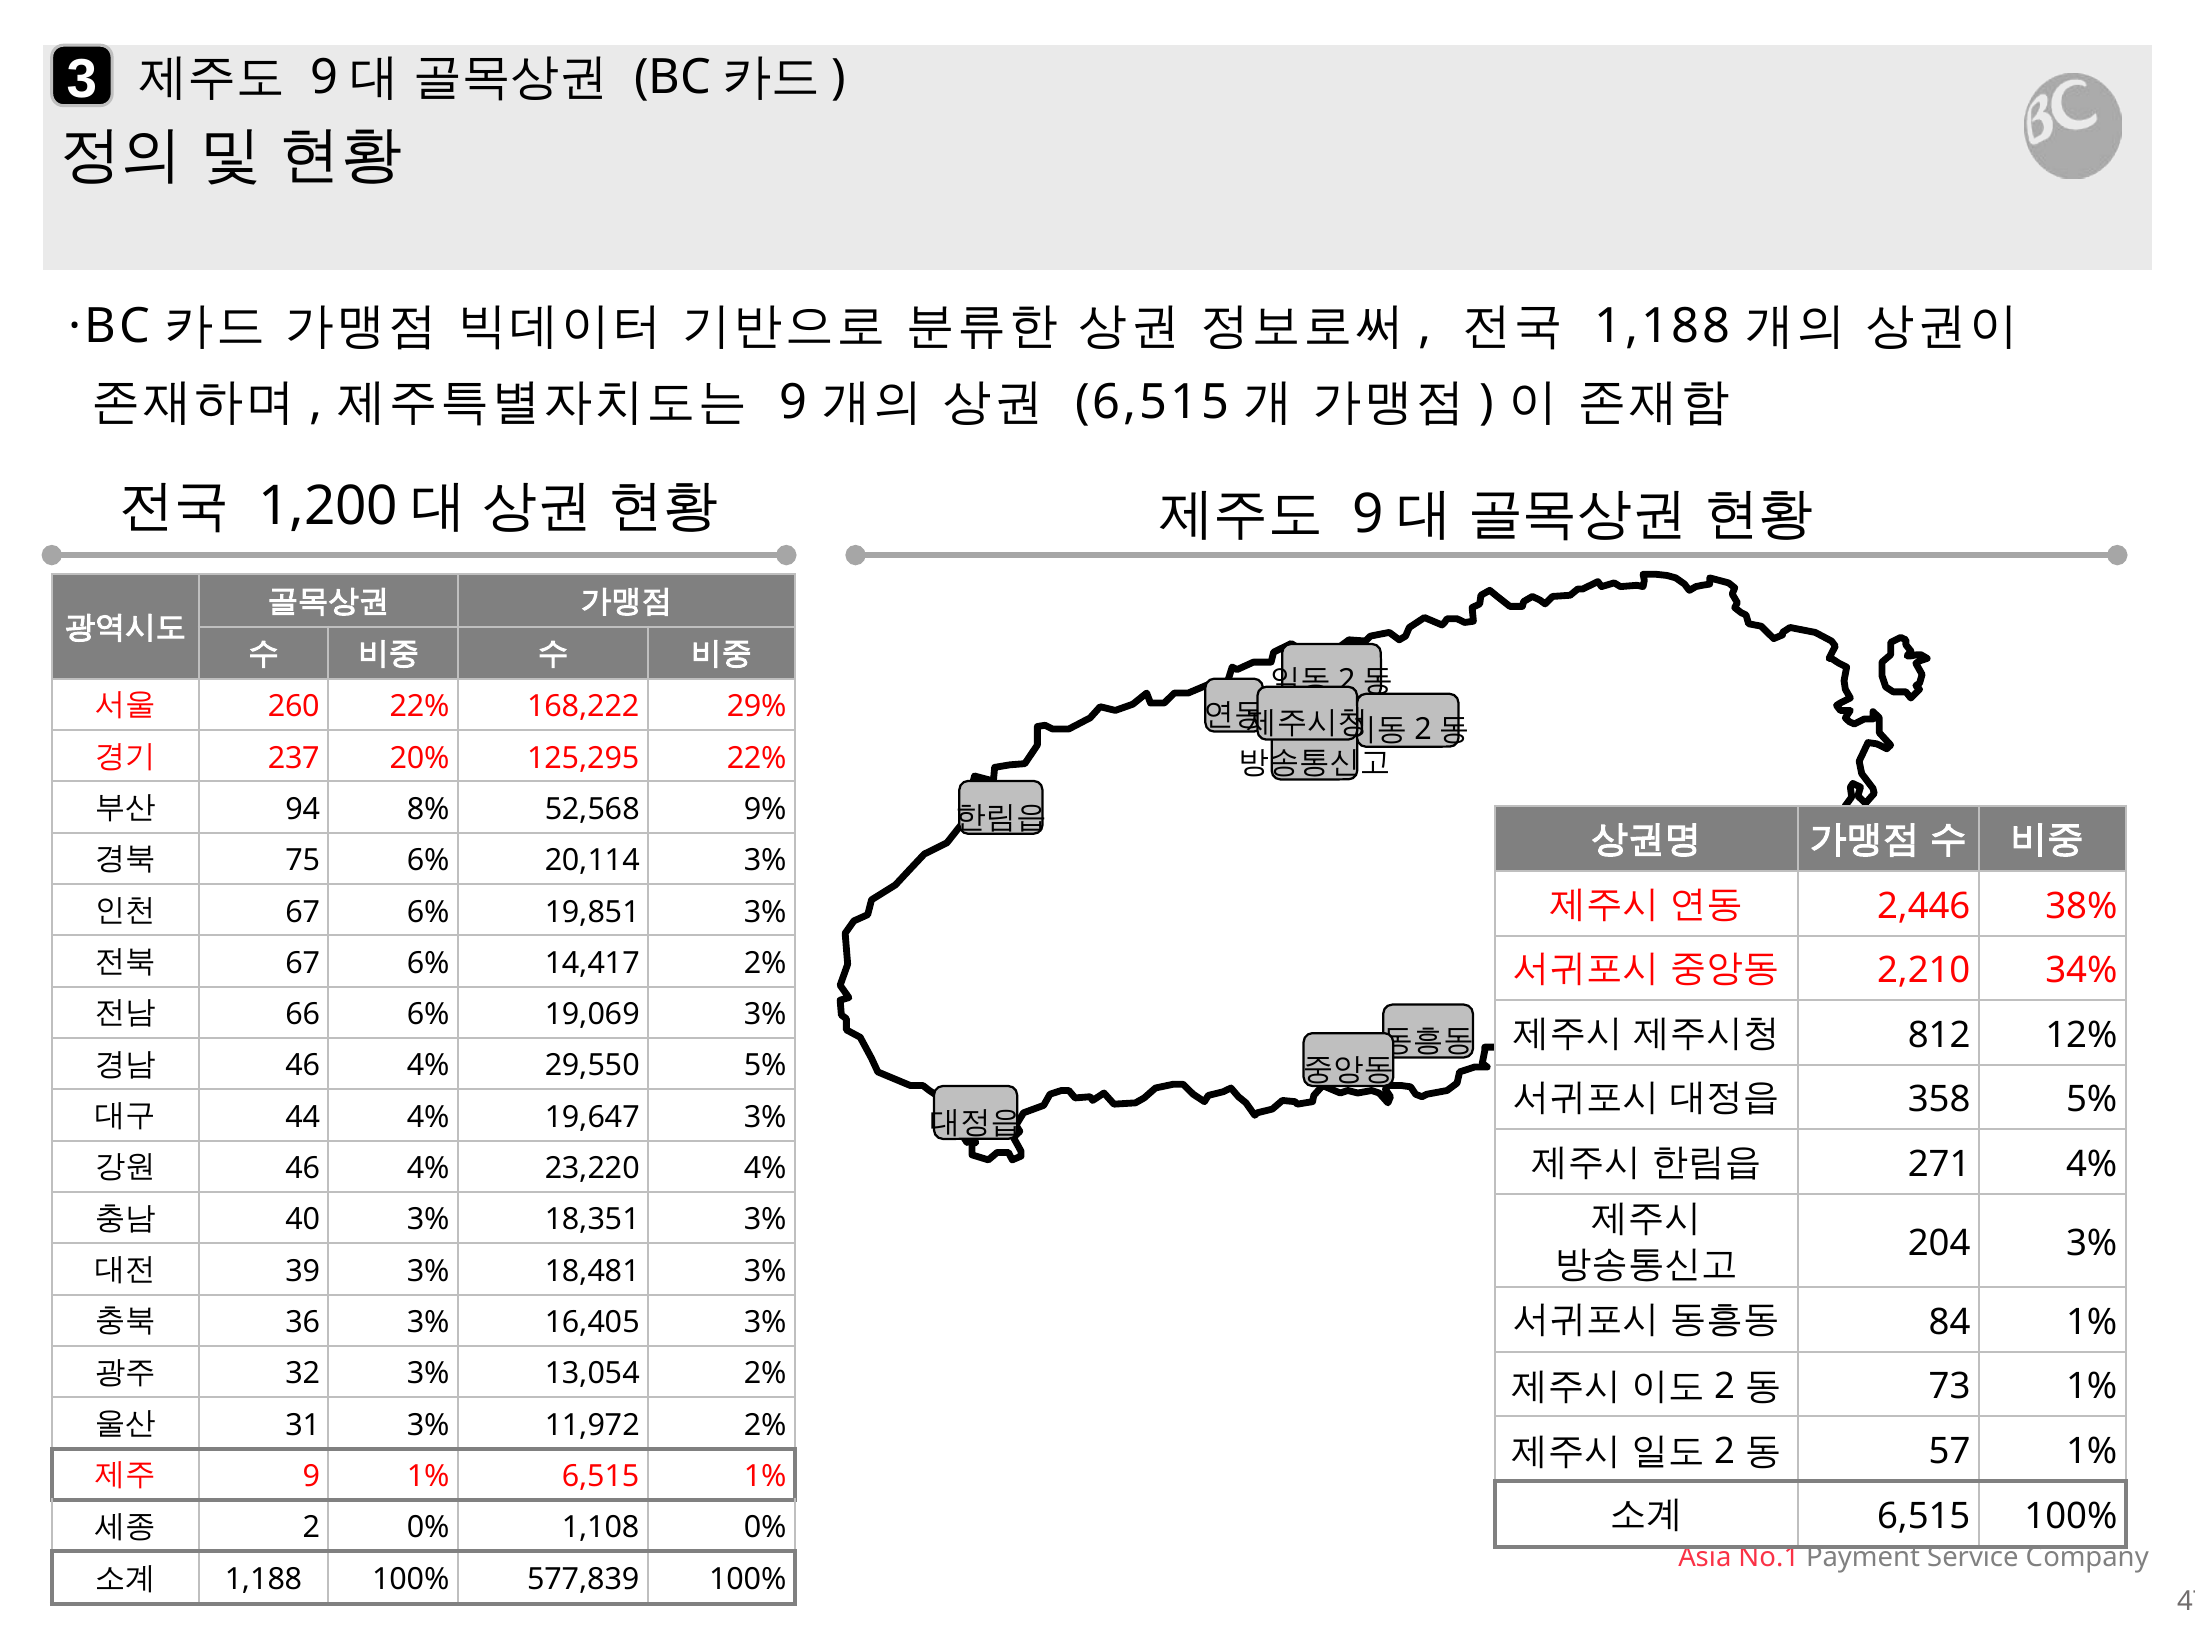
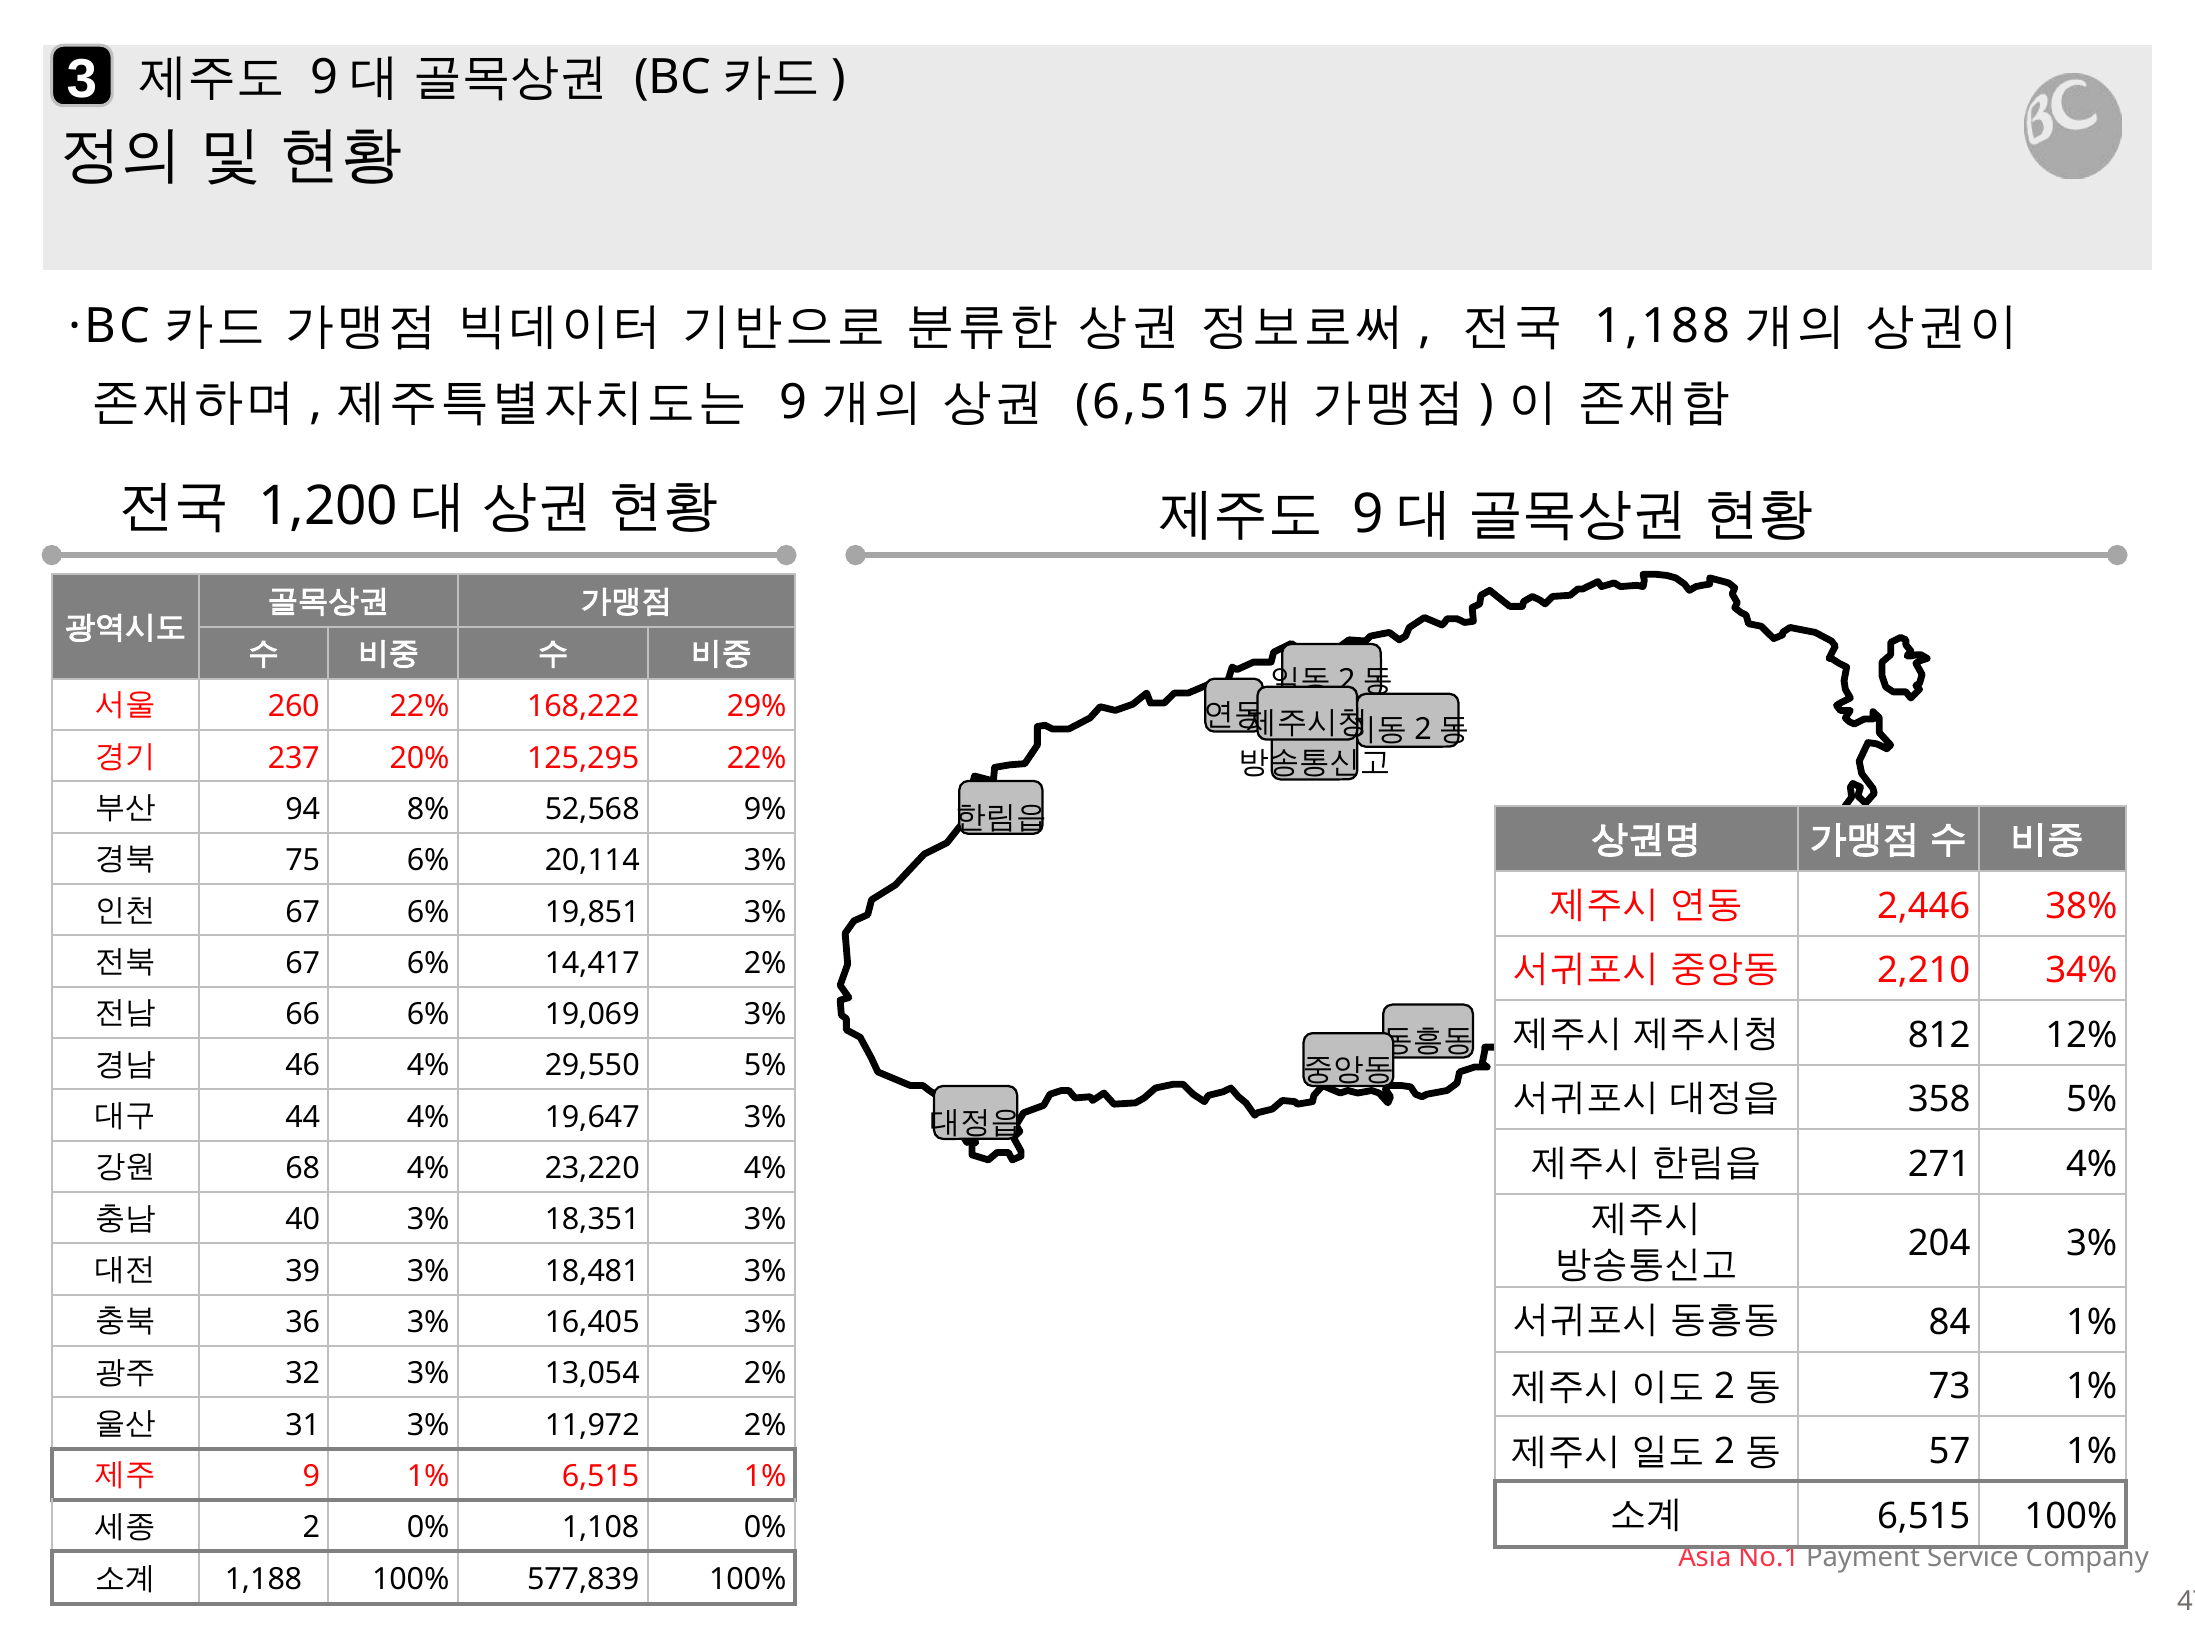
46 at (303, 1169): 46 -> 68
